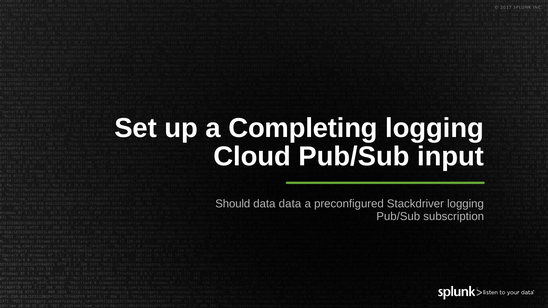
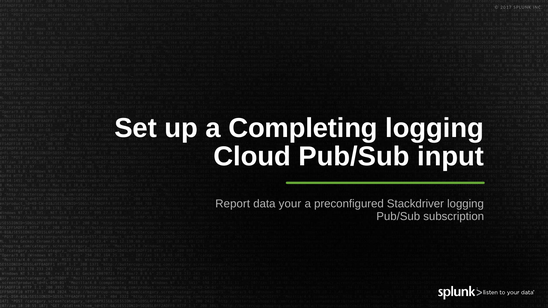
Should: Should -> Report
data data: data -> your
